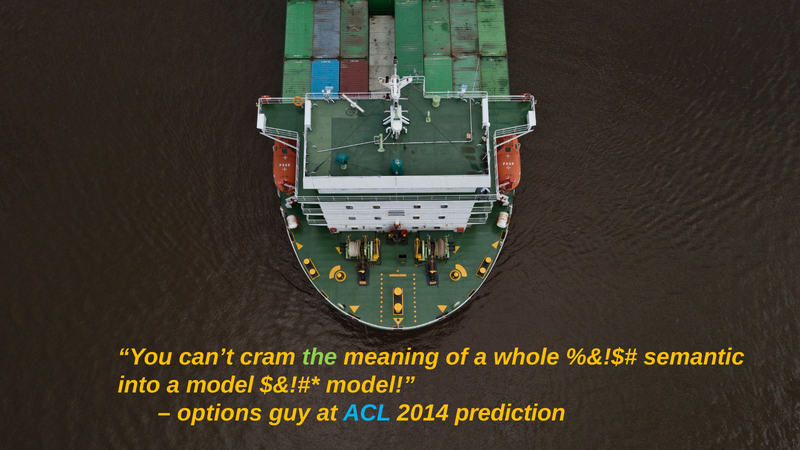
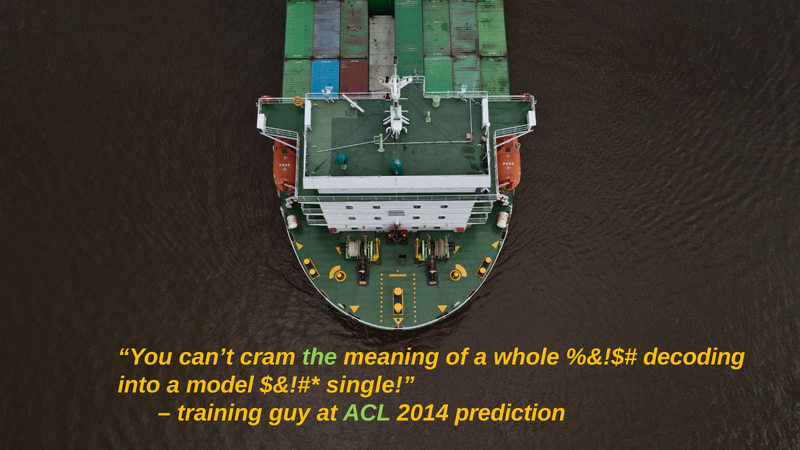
semantic: semantic -> decoding
model at (370, 385): model -> single
options: options -> training
ACL colour: light blue -> light green
